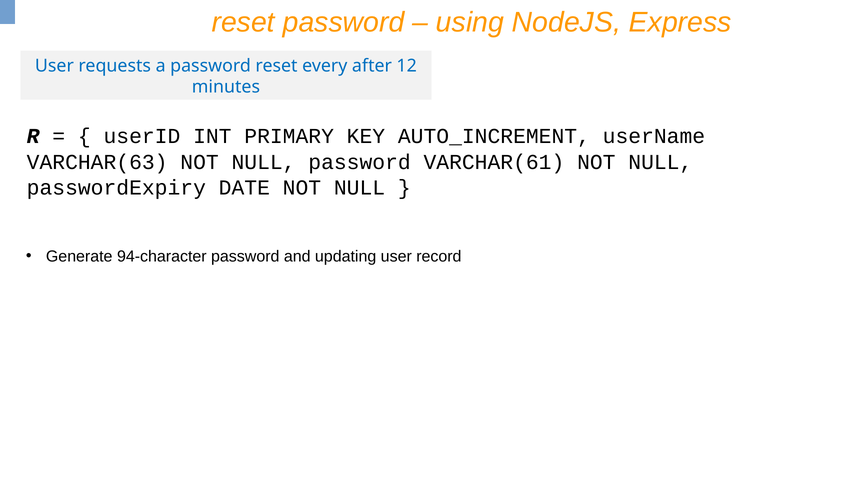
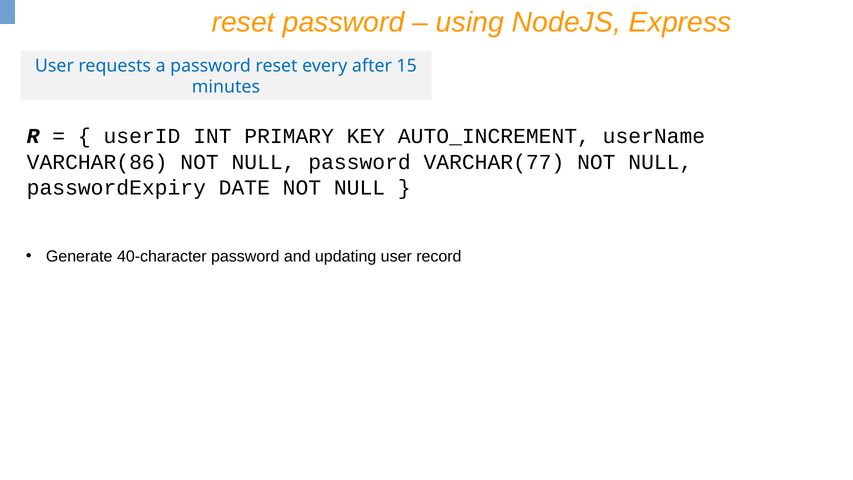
12: 12 -> 15
VARCHAR(63: VARCHAR(63 -> VARCHAR(86
VARCHAR(61: VARCHAR(61 -> VARCHAR(77
94-character: 94-character -> 40-character
